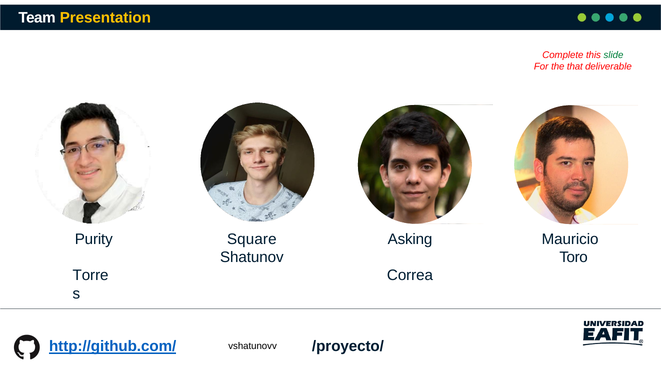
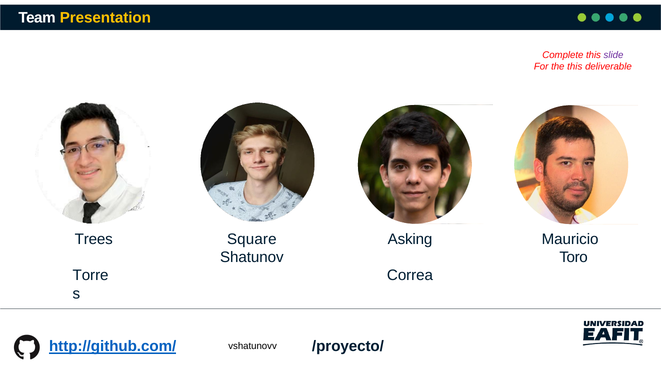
slide colour: green -> purple
the that: that -> this
Purity: Purity -> Trees
